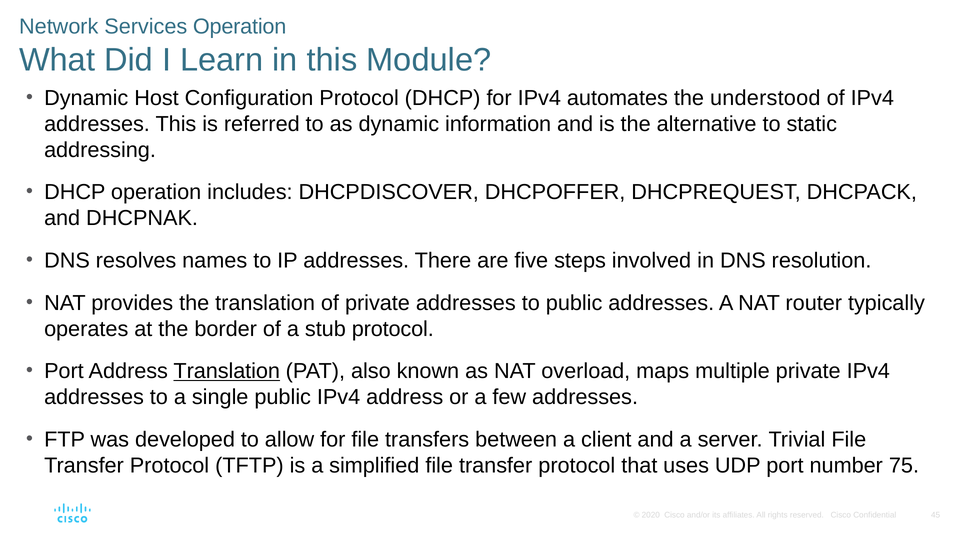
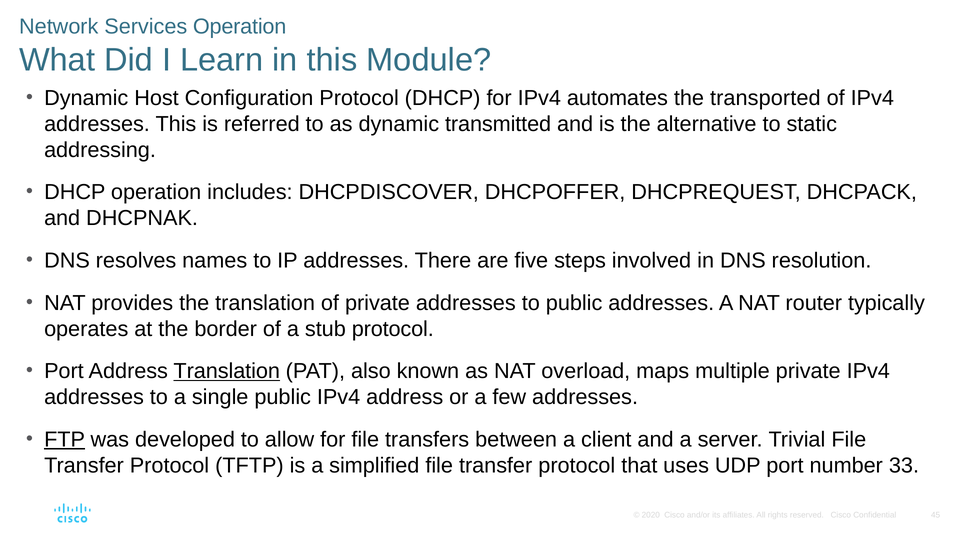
understood: understood -> transported
information: information -> transmitted
FTP underline: none -> present
75: 75 -> 33
